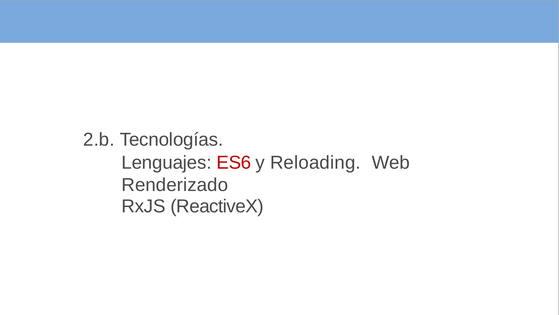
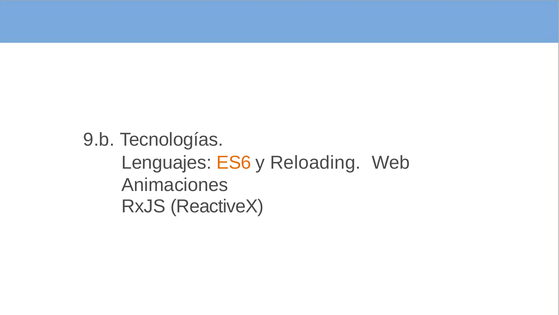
2.b: 2.b -> 9.b
ES6 colour: red -> orange
Renderizado: Renderizado -> Animaciones
